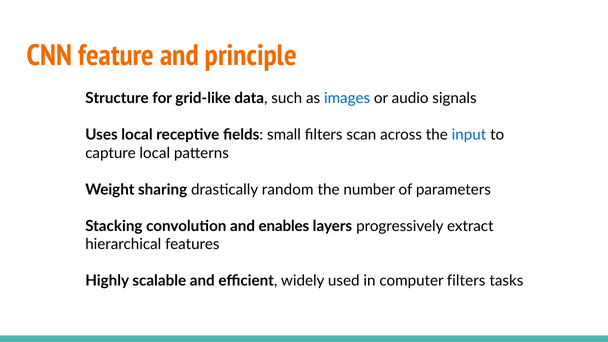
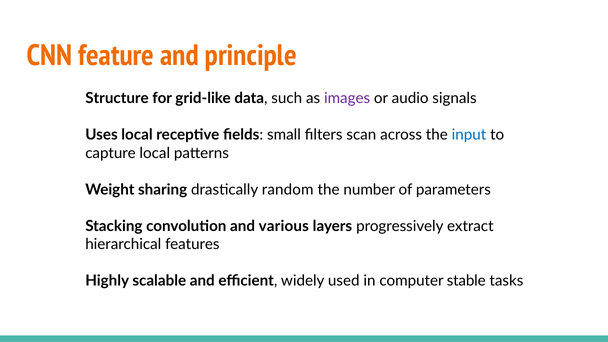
images colour: blue -> purple
enables: enables -> various
computer filters: filters -> stable
